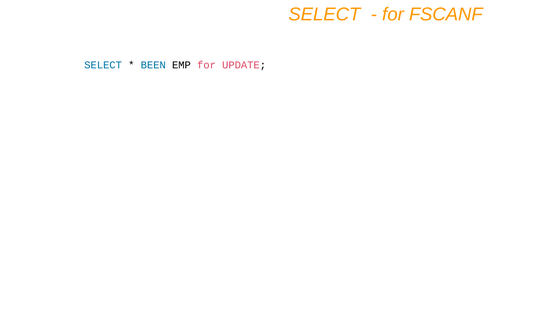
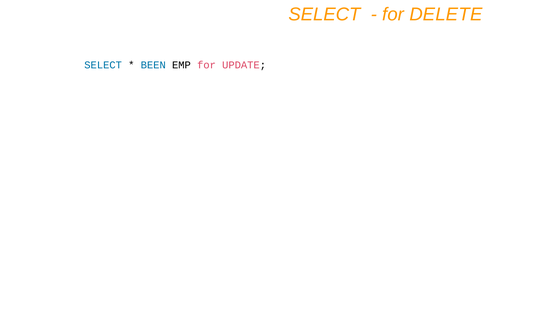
FSCANF: FSCANF -> DELETE
